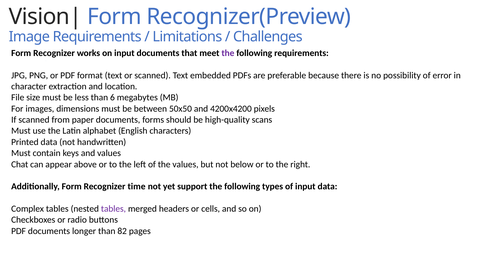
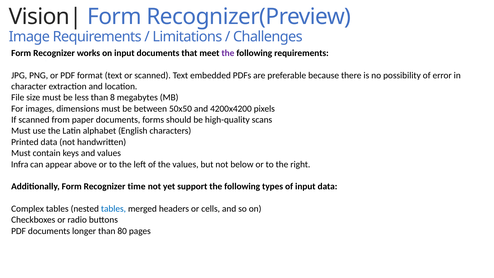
6: 6 -> 8
Chat: Chat -> Infra
tables at (113, 209) colour: purple -> blue
82: 82 -> 80
